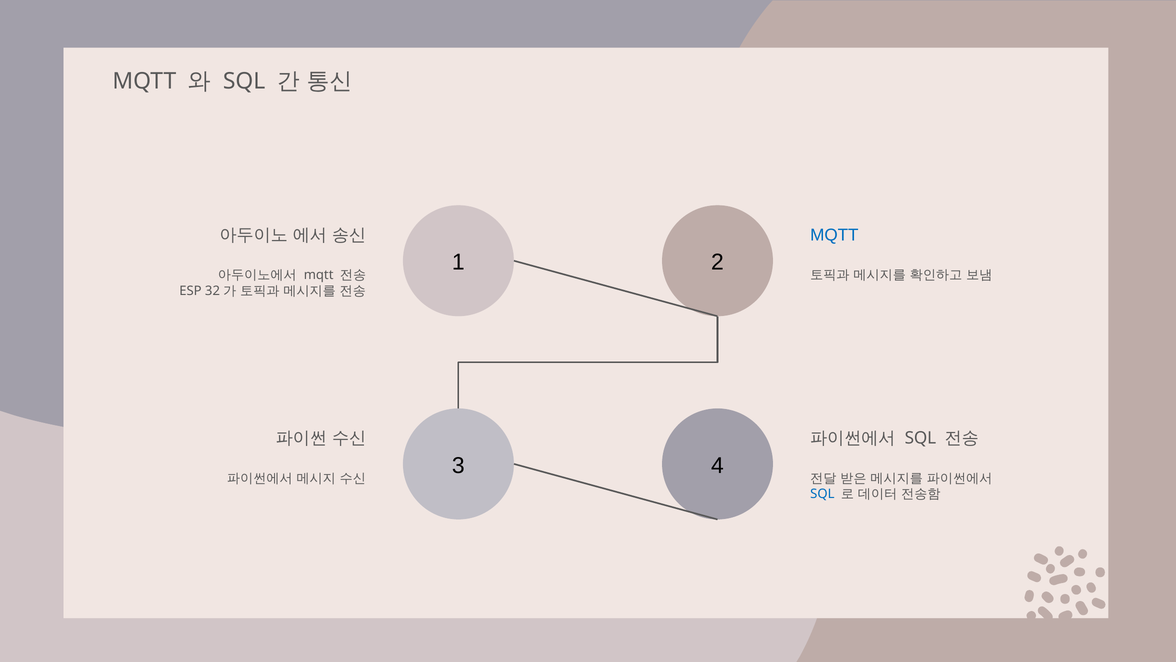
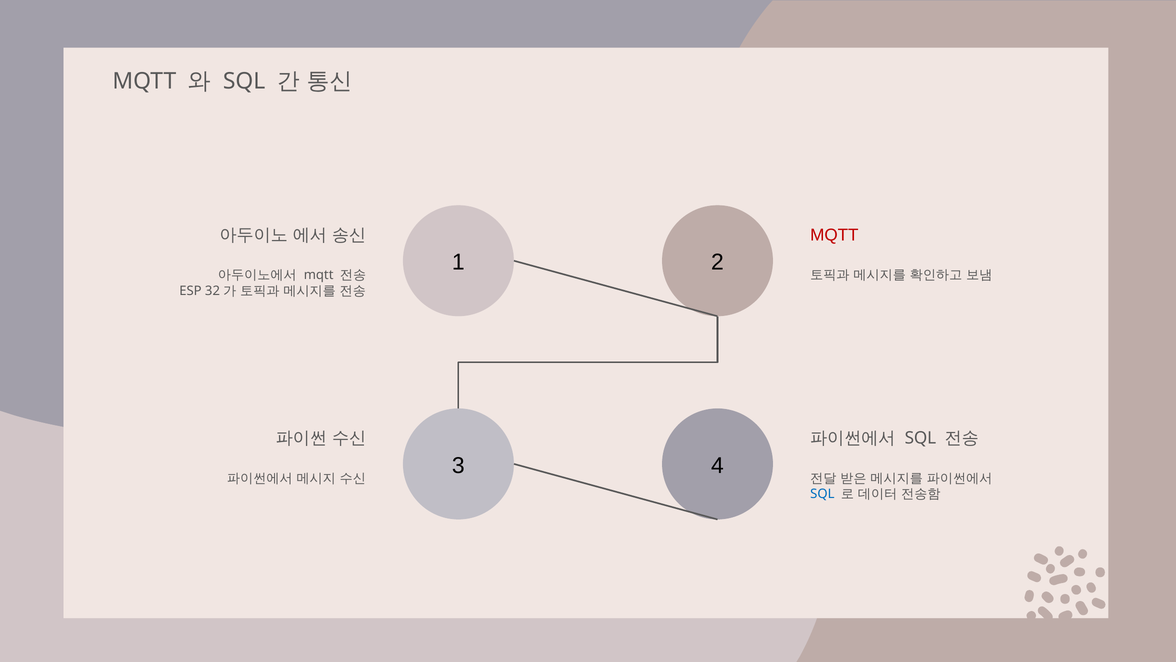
MQTT at (834, 235) colour: blue -> red
